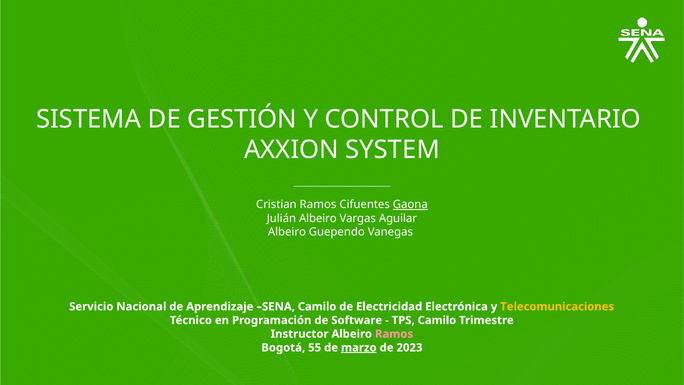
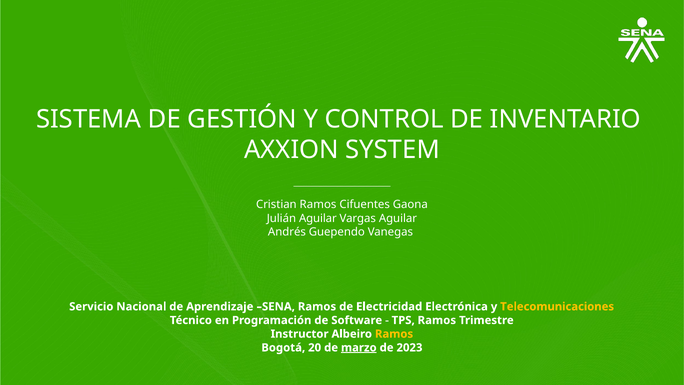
Gaona underline: present -> none
Julián Albeiro: Albeiro -> Aguilar
Albeiro at (287, 232): Albeiro -> Andrés
SENA Camilo: Camilo -> Ramos
TPS Camilo: Camilo -> Ramos
Ramos at (394, 334) colour: pink -> yellow
55: 55 -> 20
